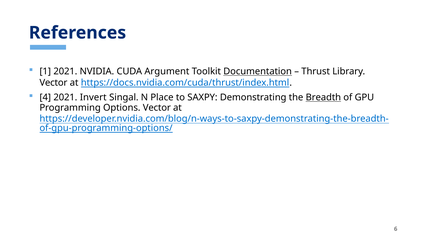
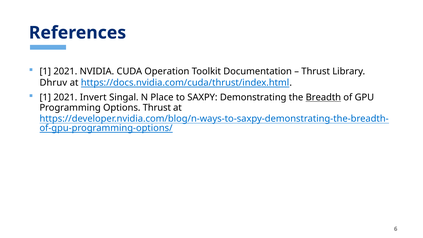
Argument: Argument -> Operation
Documentation underline: present -> none
Vector at (53, 83): Vector -> Dhruv
4 at (45, 97): 4 -> 1
Options Vector: Vector -> Thrust
